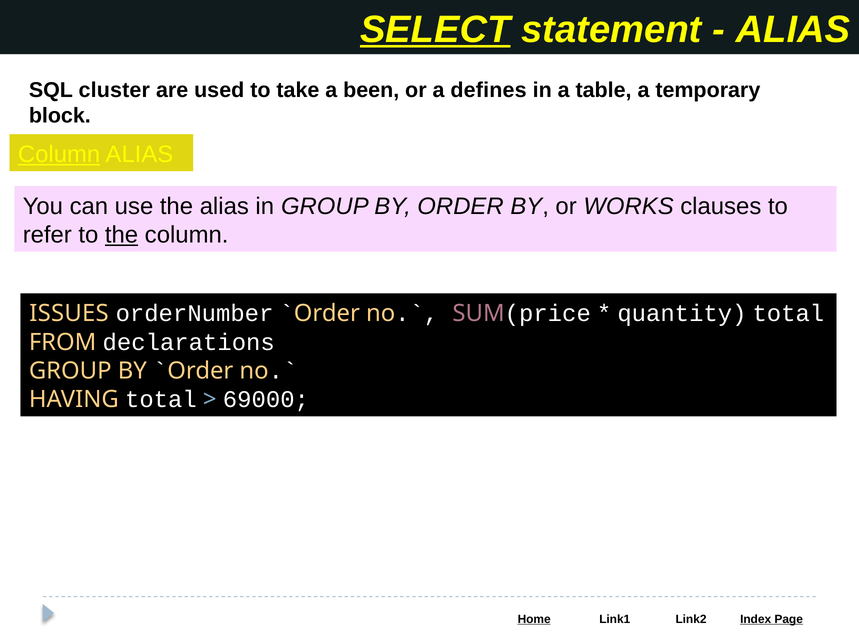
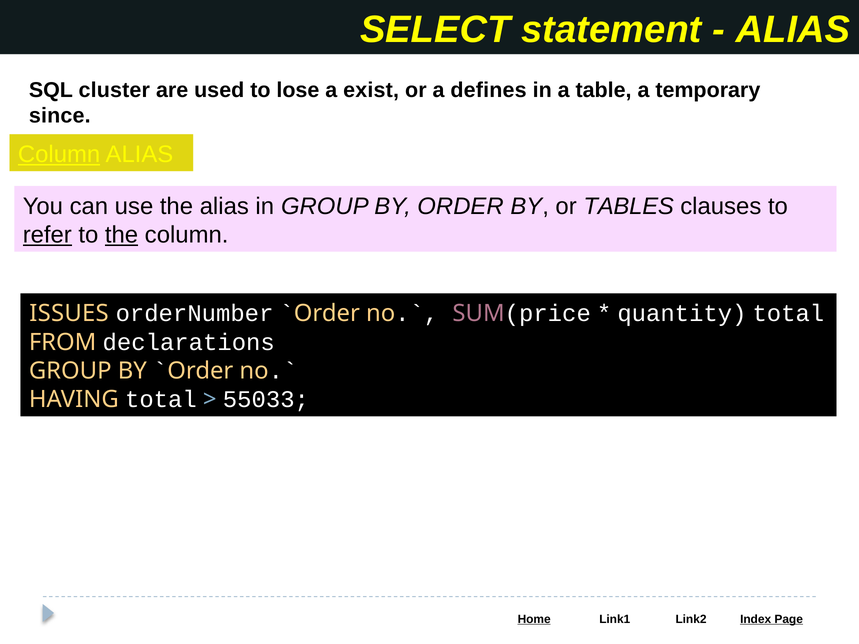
SELECT underline: present -> none
take: take -> lose
been: been -> exist
block: block -> since
WORKS: WORKS -> TABLES
refer underline: none -> present
69000: 69000 -> 55033
